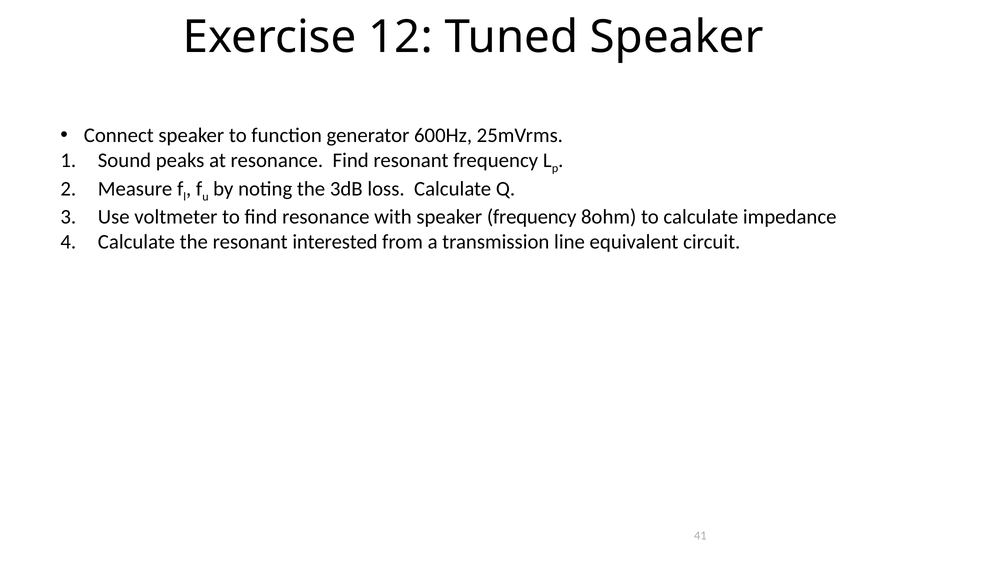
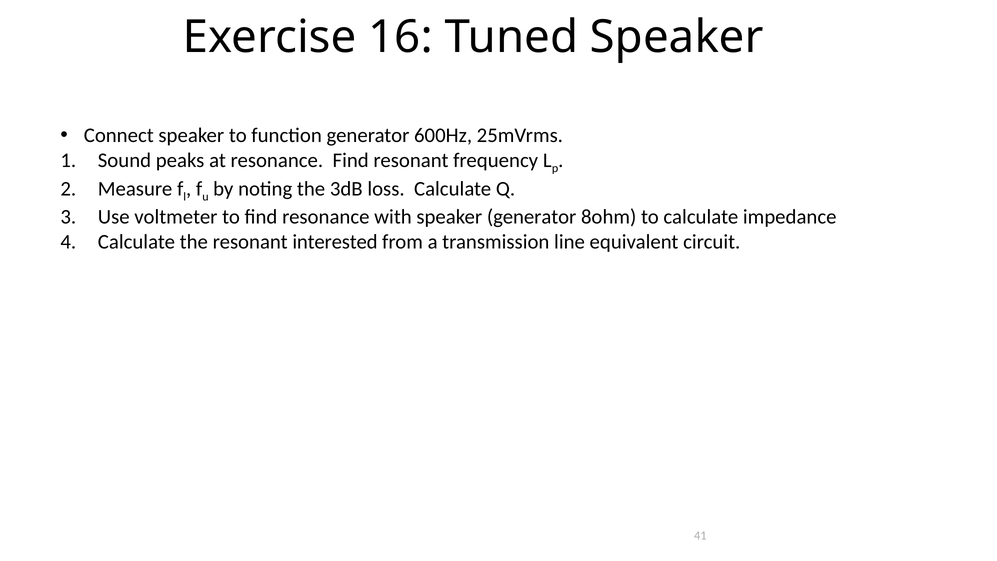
12: 12 -> 16
speaker frequency: frequency -> generator
